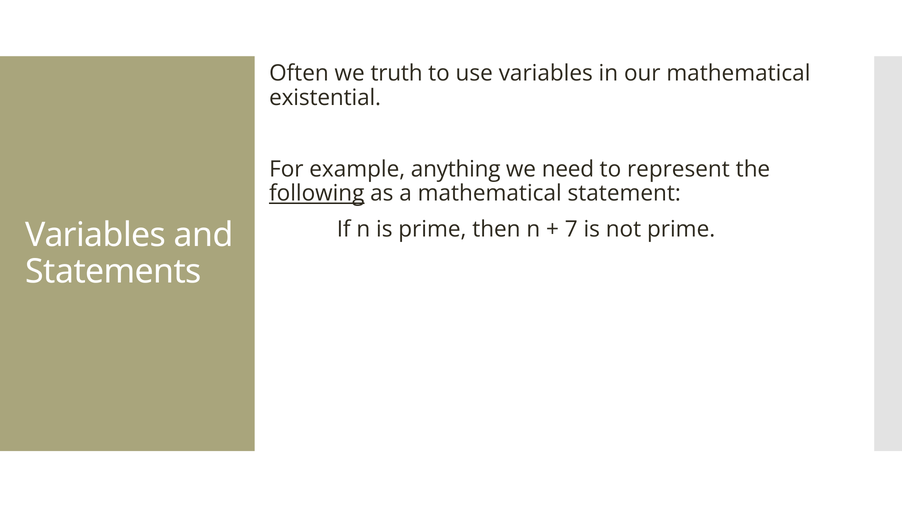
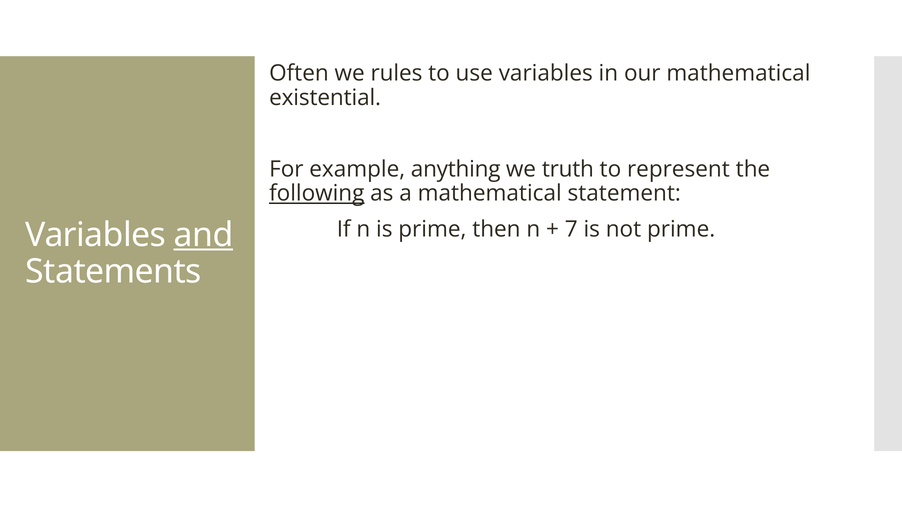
truth: truth -> rules
need: need -> truth
and underline: none -> present
